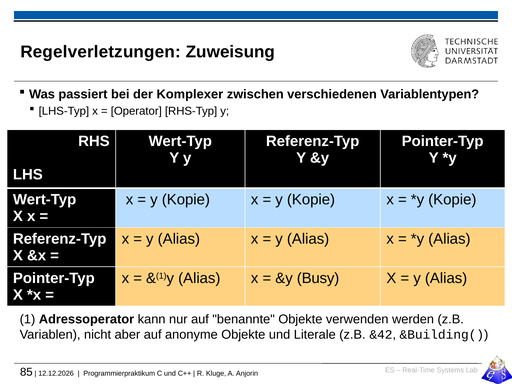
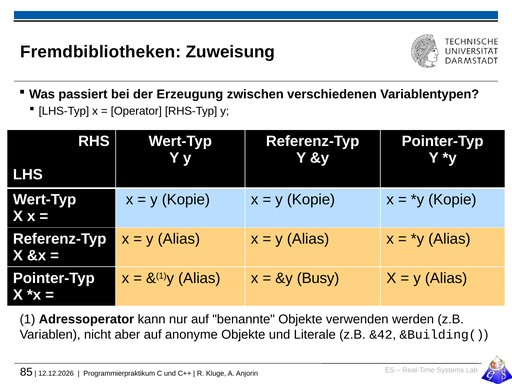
Regelverletzungen: Regelverletzungen -> Fremdbibliotheken
Komplexer: Komplexer -> Erzeugung
